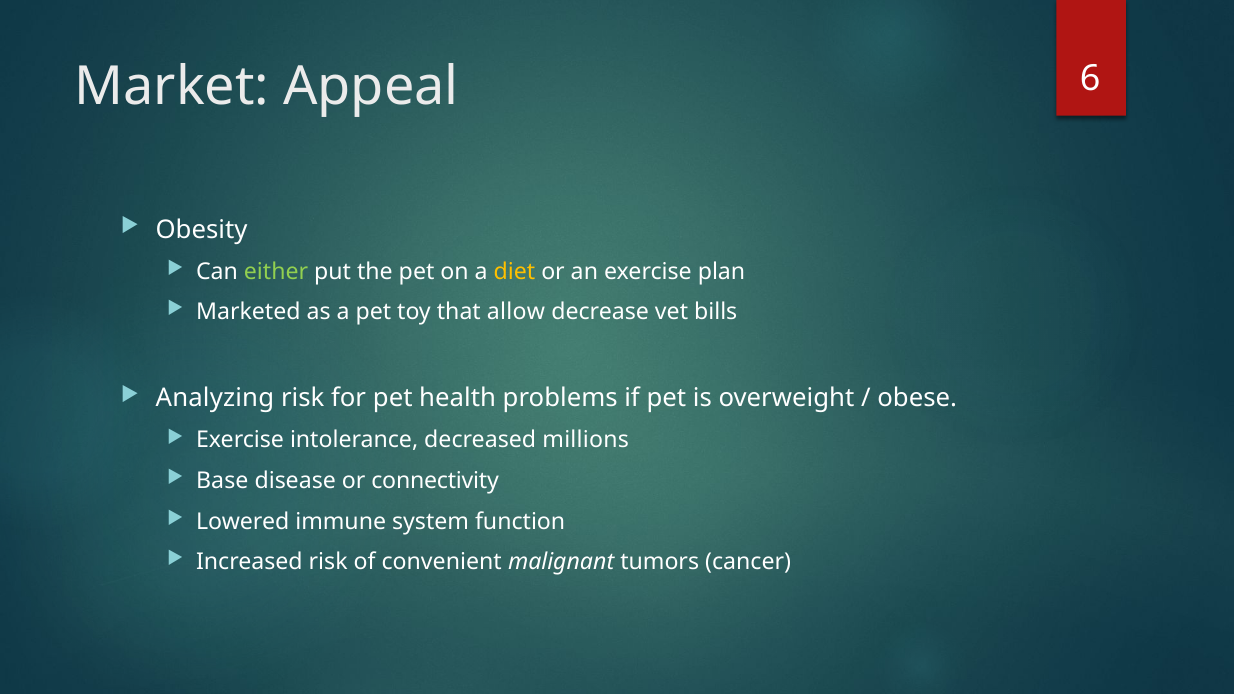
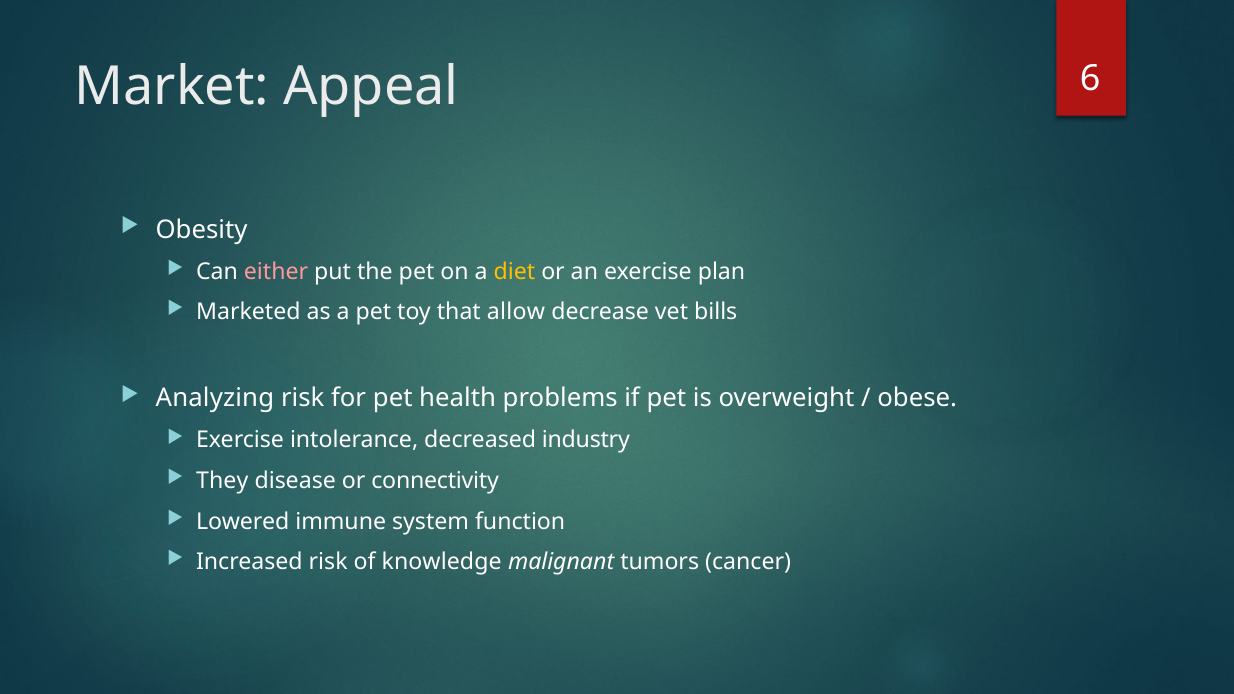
either colour: light green -> pink
millions: millions -> industry
Base: Base -> They
convenient: convenient -> knowledge
